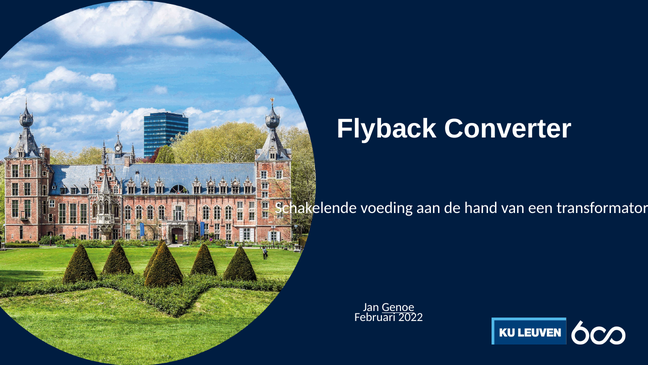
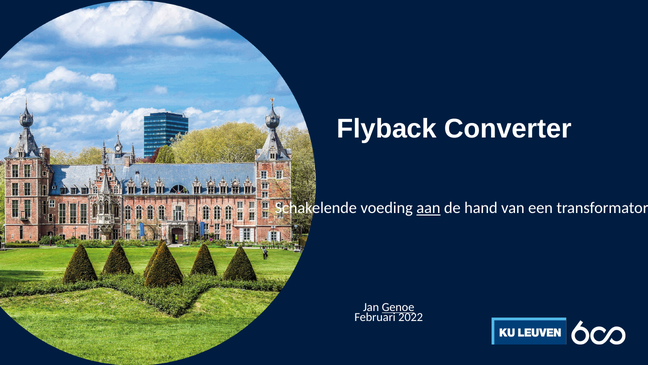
aan underline: none -> present
